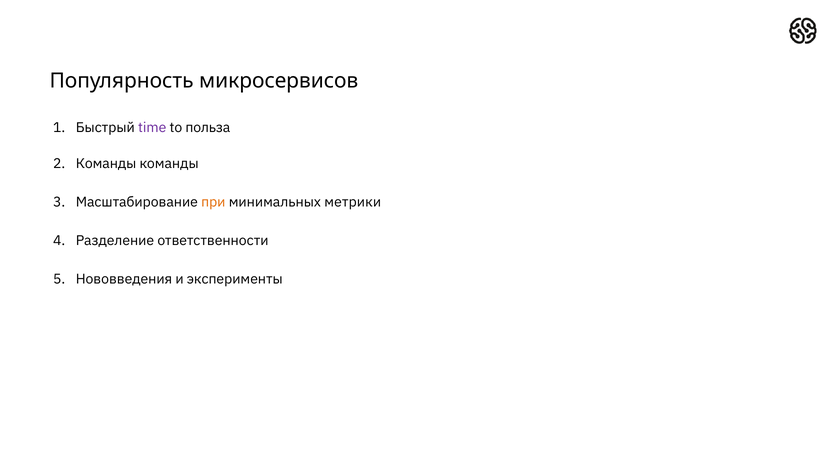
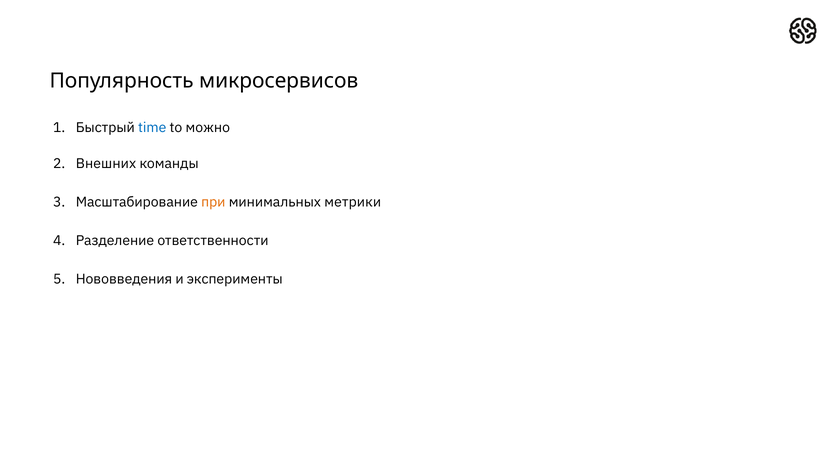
time colour: purple -> blue
польза: польза -> можно
Команды at (106, 164): Команды -> Внешних
